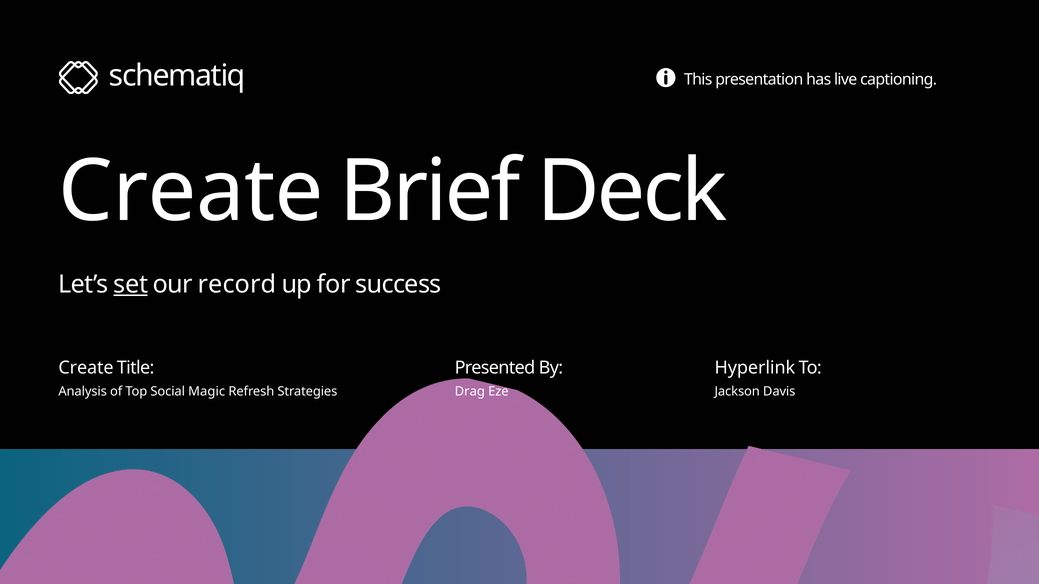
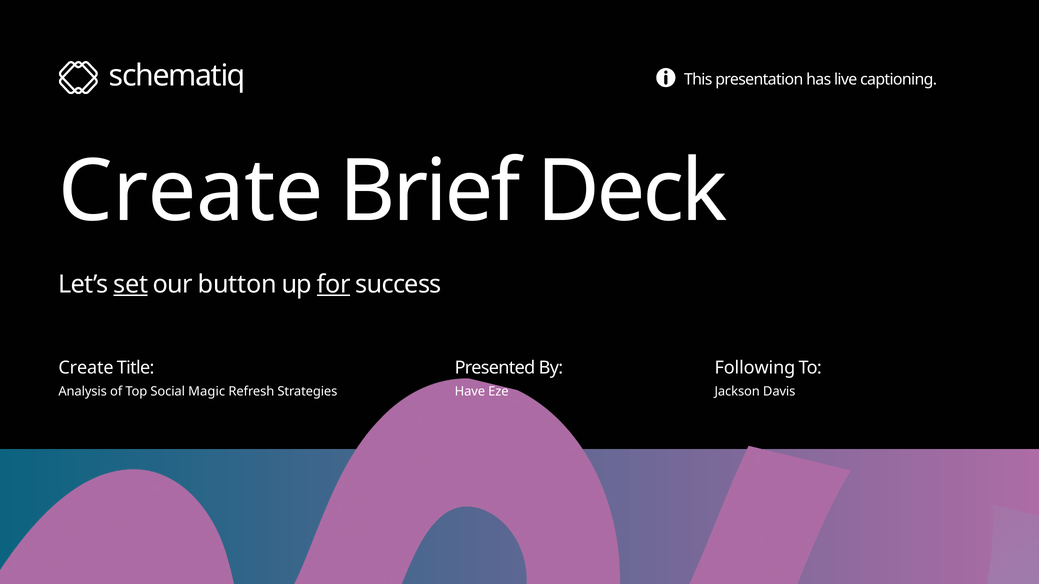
record: record -> button
for underline: none -> present
Hyperlink: Hyperlink -> Following
Drag: Drag -> Have
